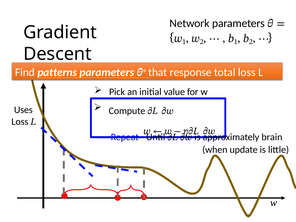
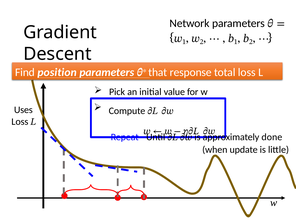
patterns: patterns -> position
brain: brain -> done
